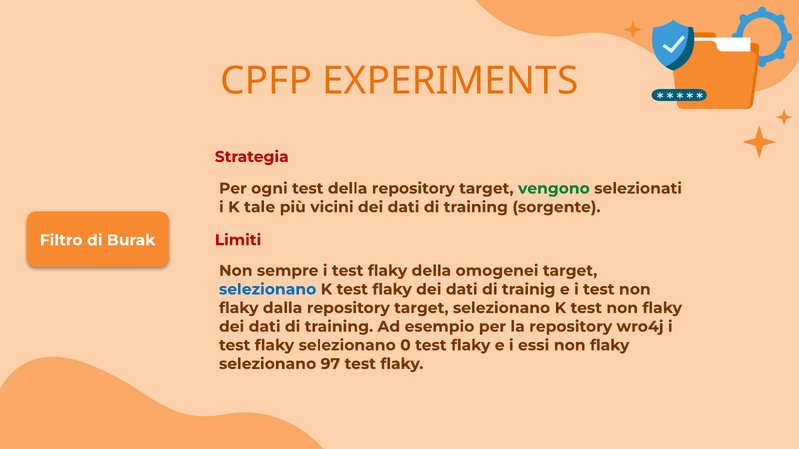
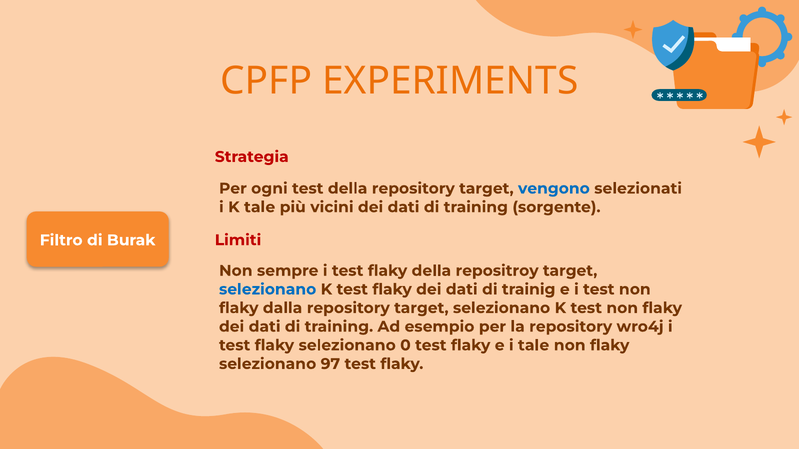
vengono colour: green -> blue
omogenei: omogenei -> repositroy
i essi: essi -> tale
